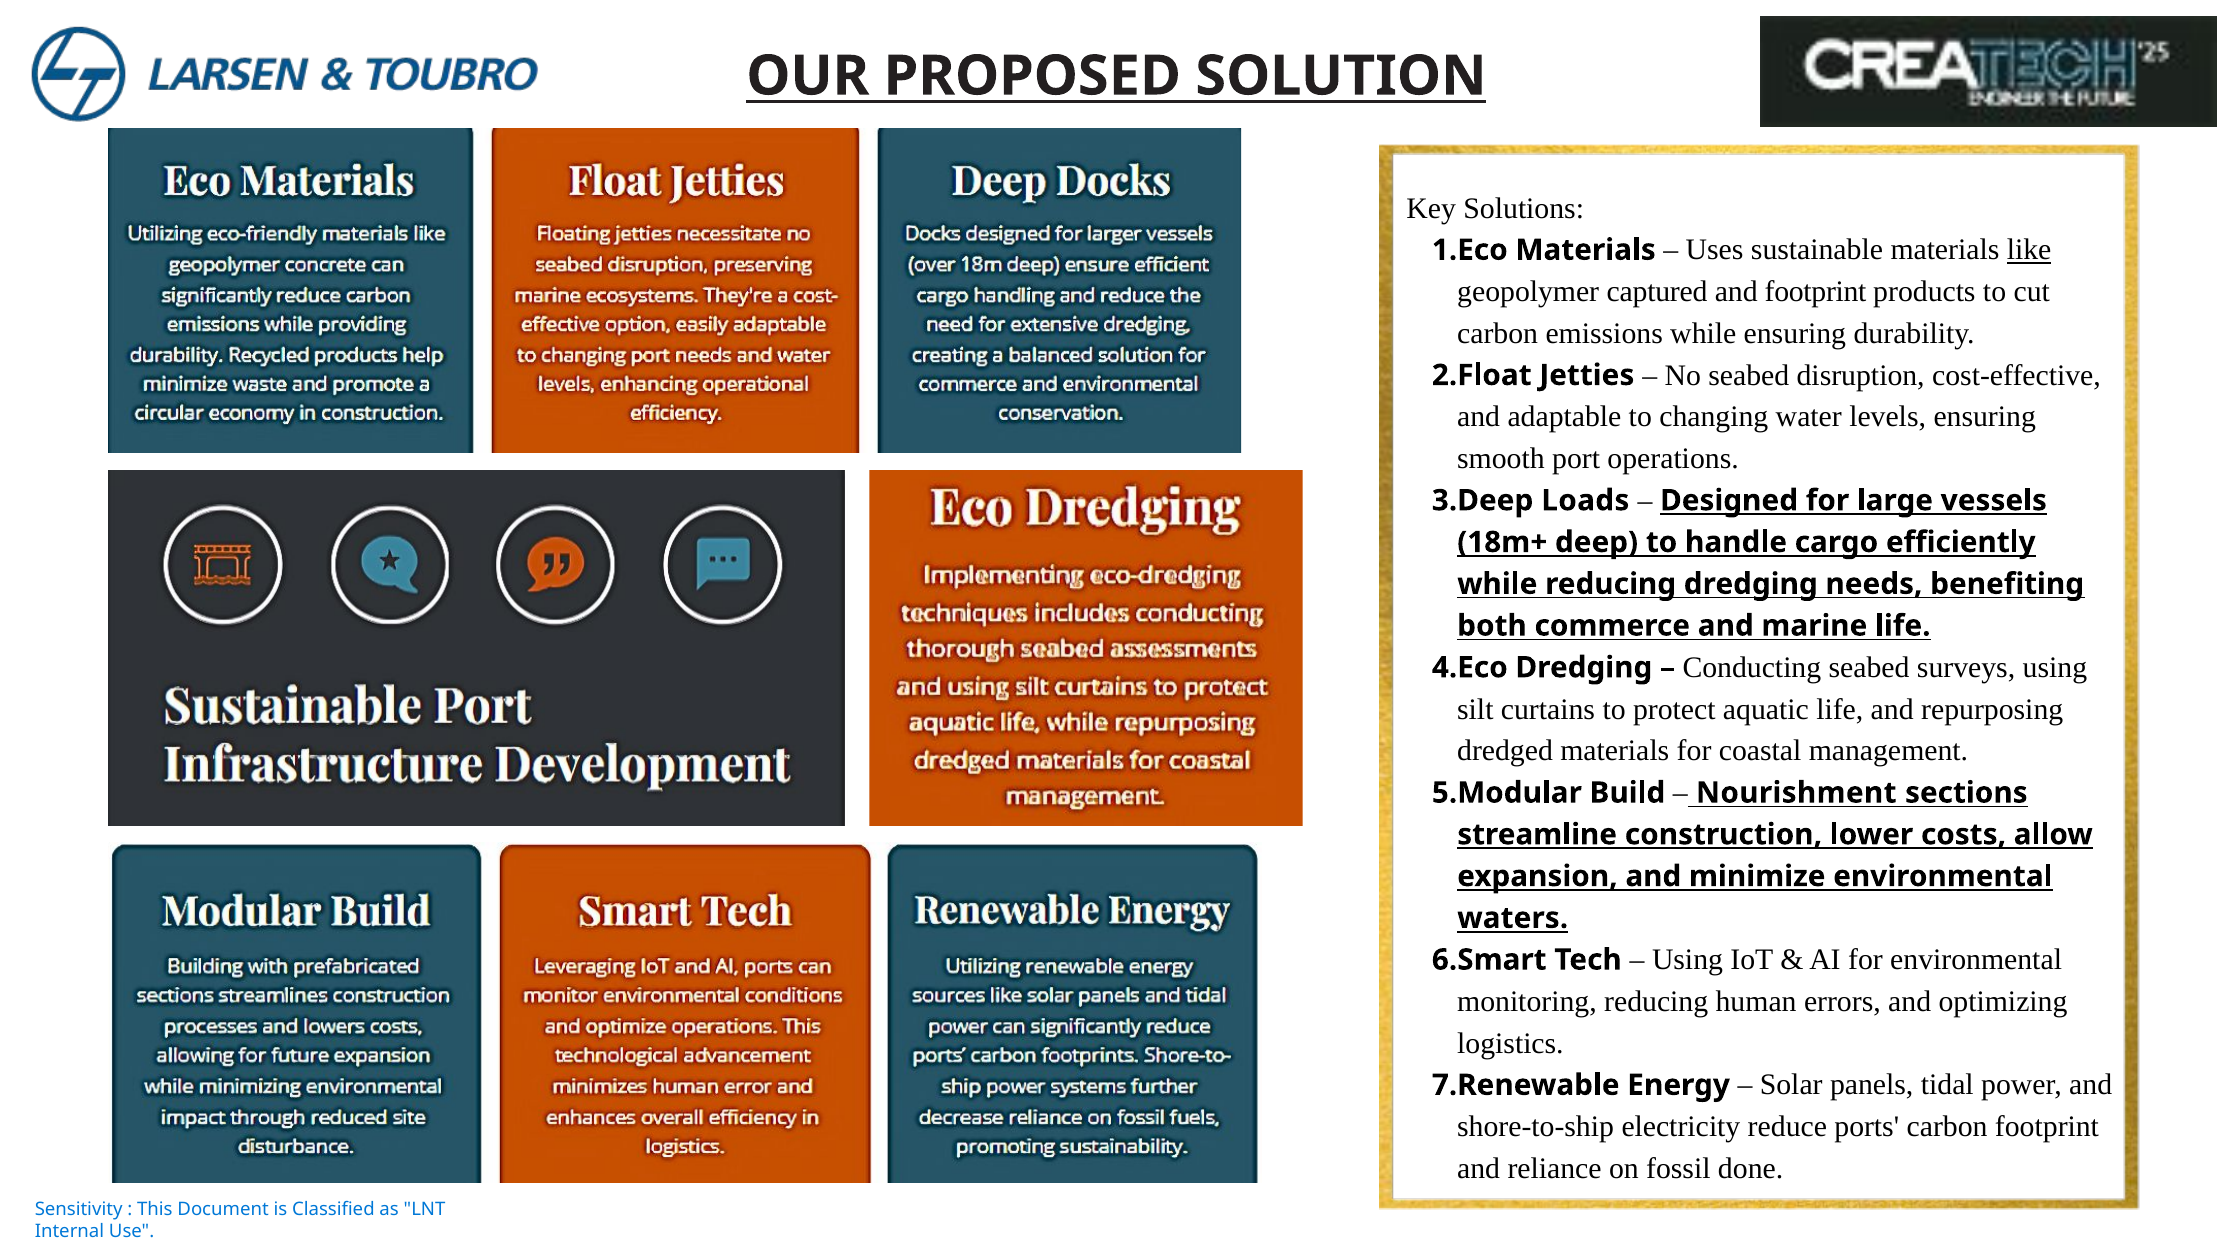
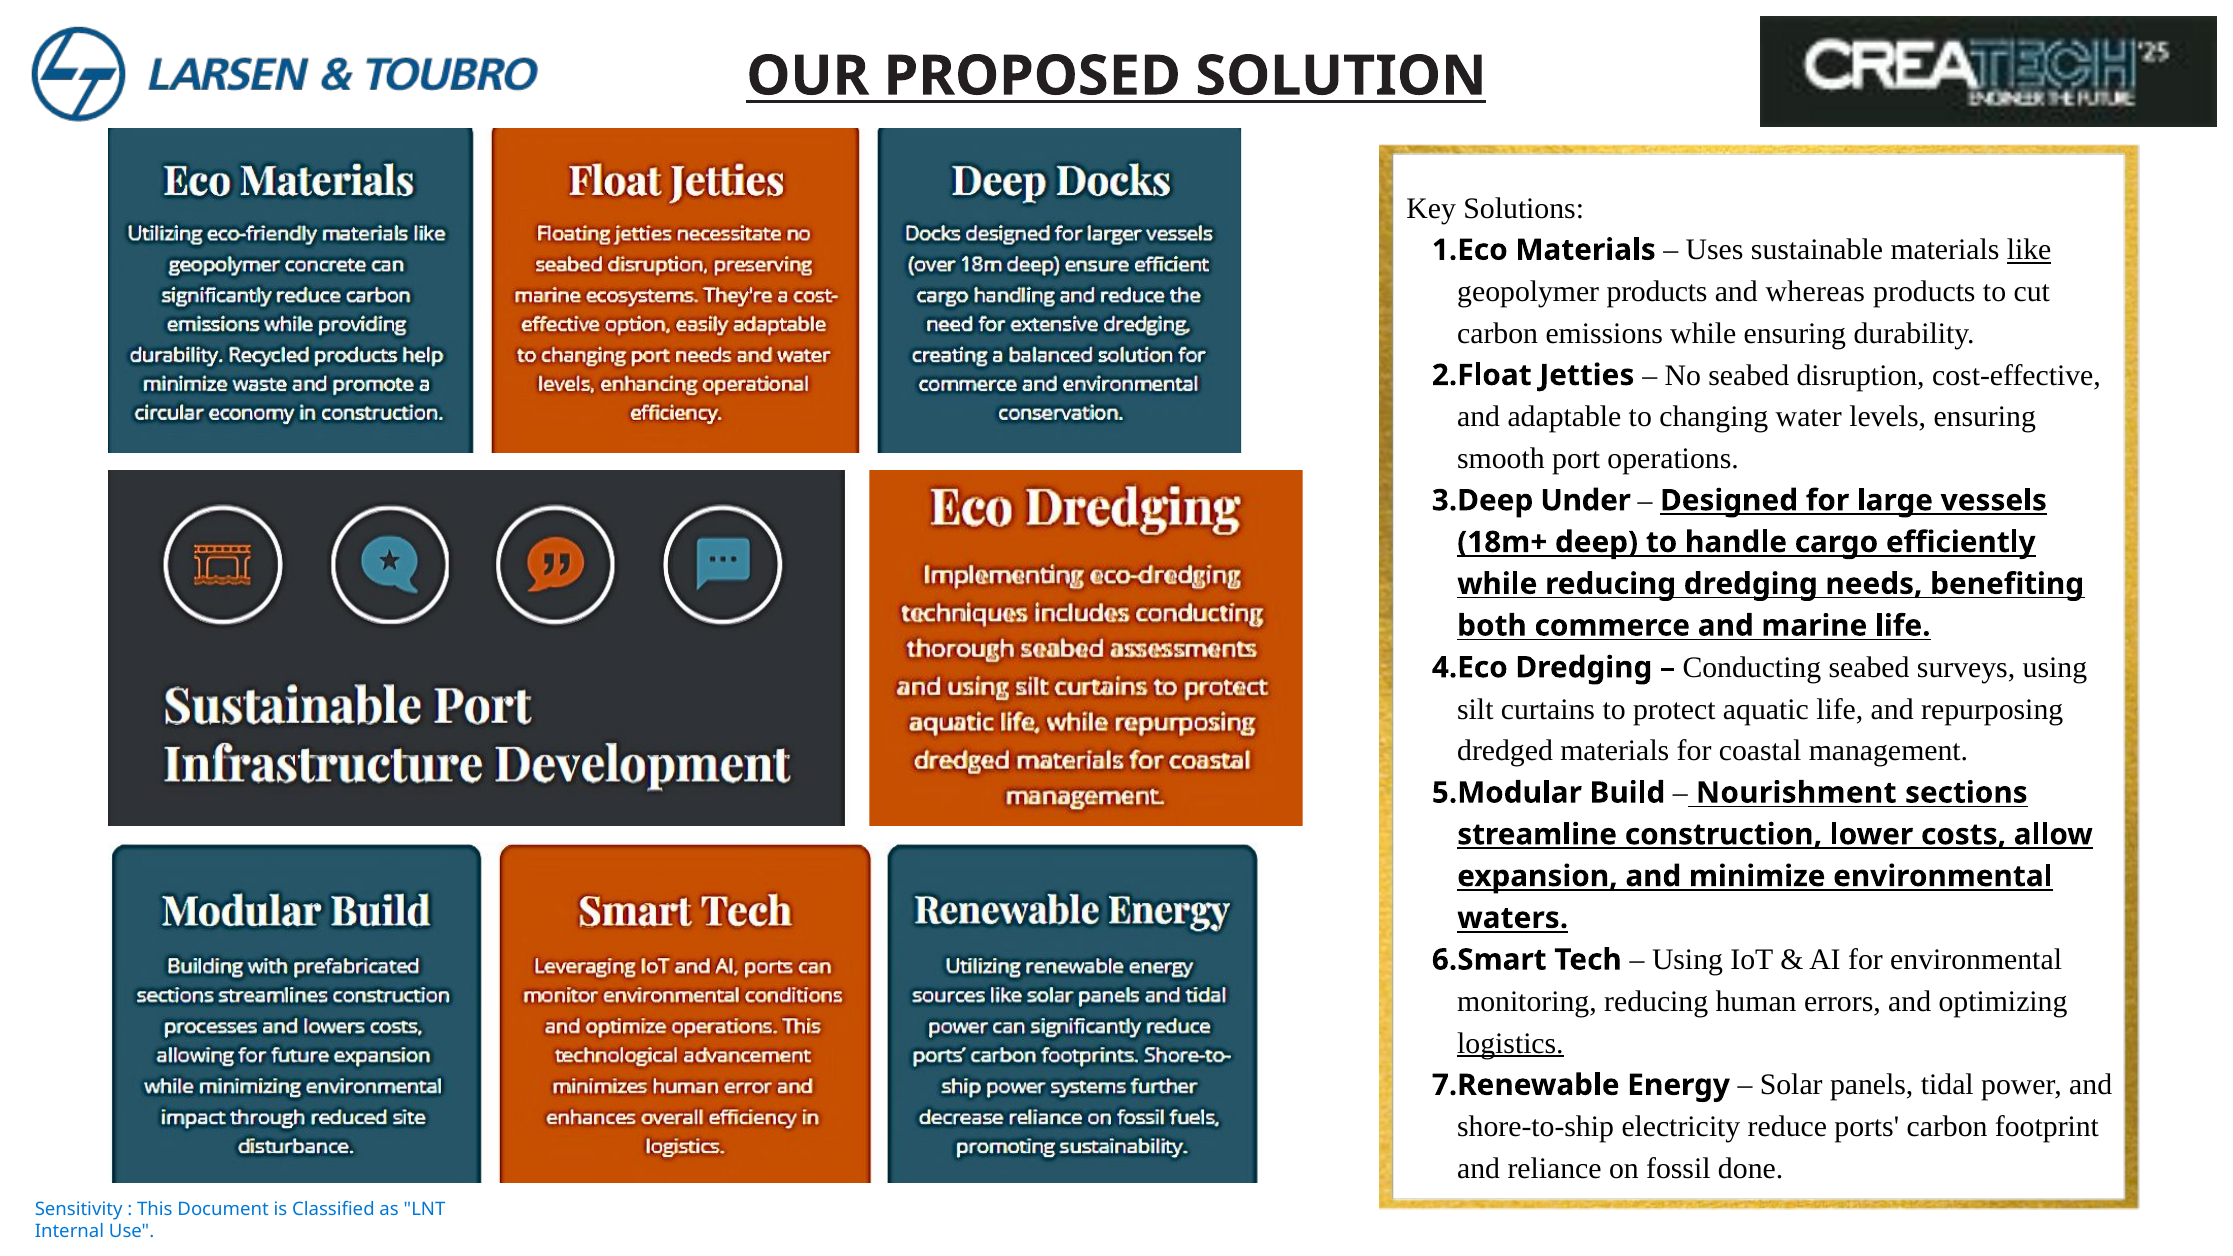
geopolymer captured: captured -> products
and footprint: footprint -> whereas
Loads: Loads -> Under
logistics underline: none -> present
